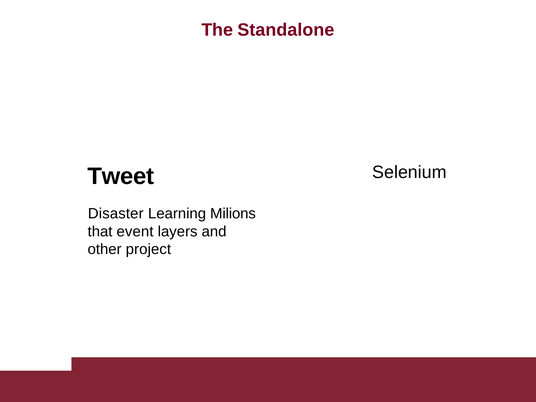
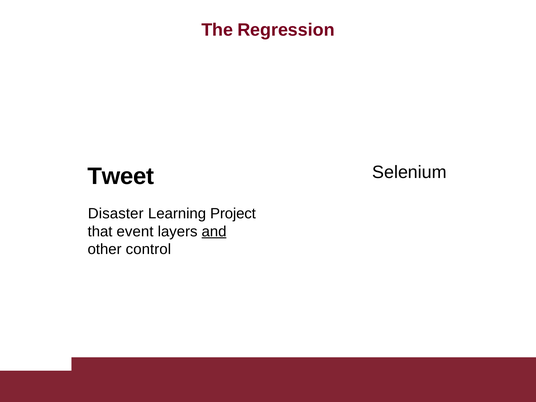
Standalone: Standalone -> Regression
Milions: Milions -> Project
and underline: none -> present
project: project -> control
